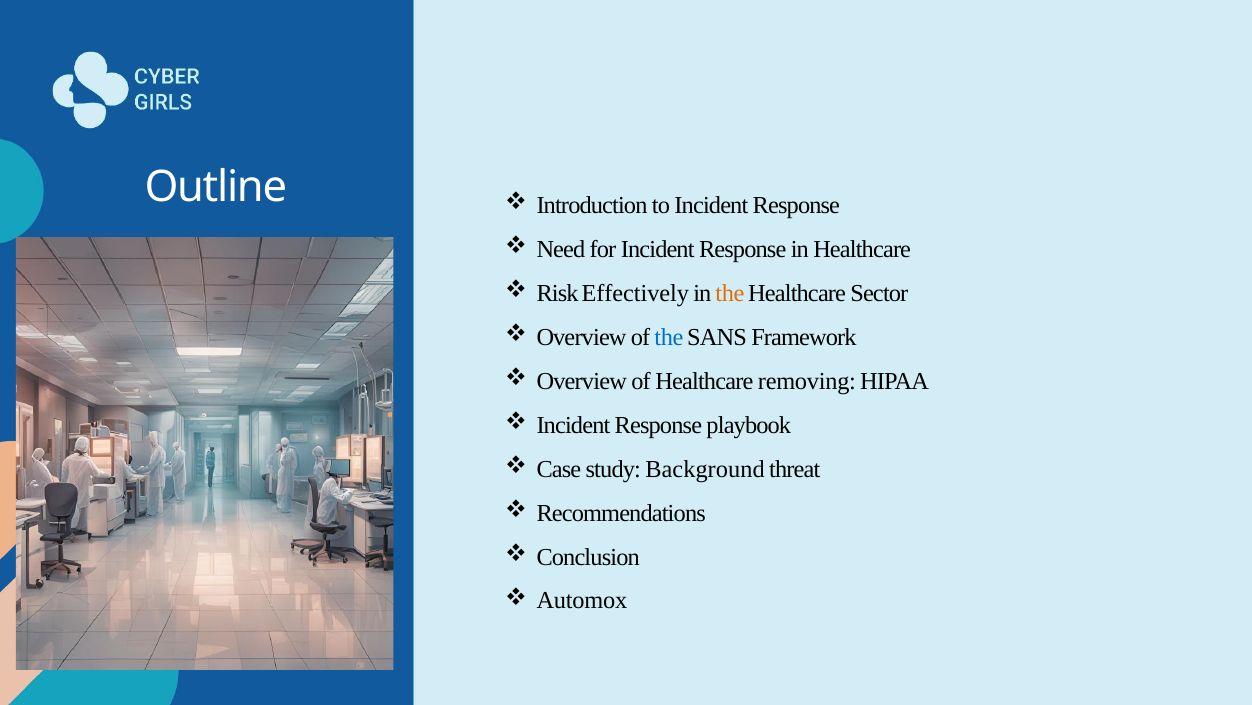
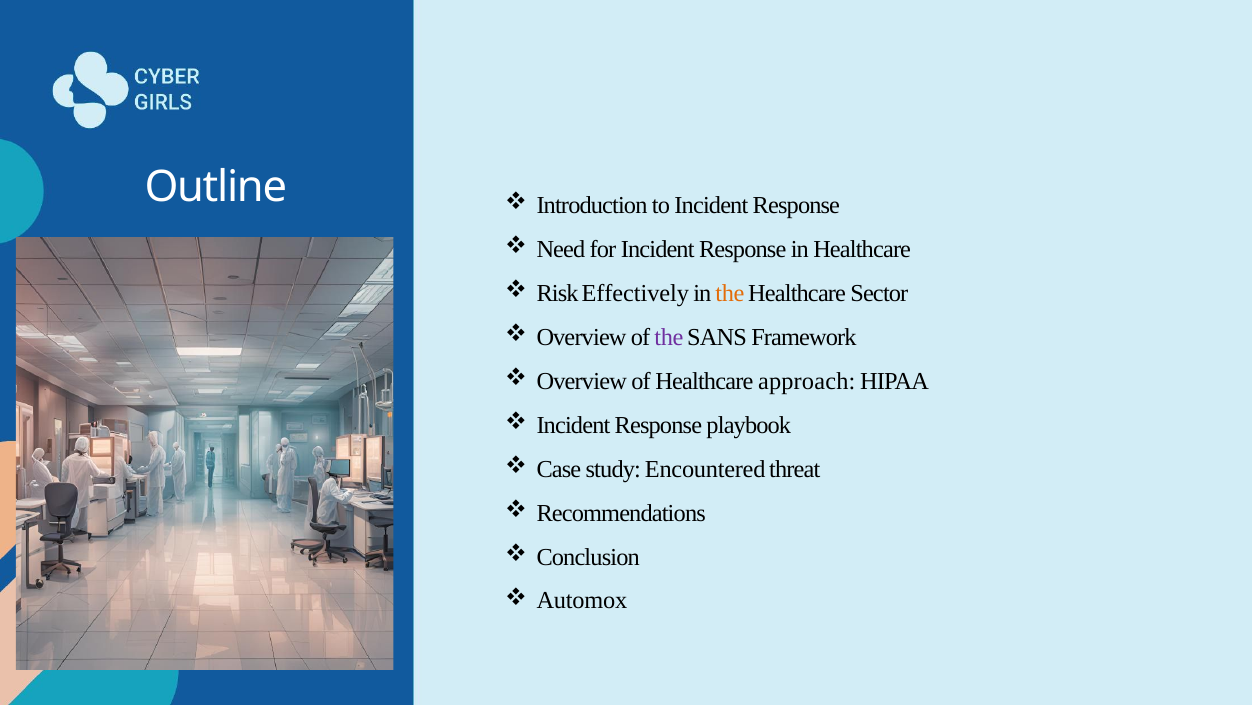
the at (669, 337) colour: blue -> purple
removing: removing -> approach
Background: Background -> Encountered
